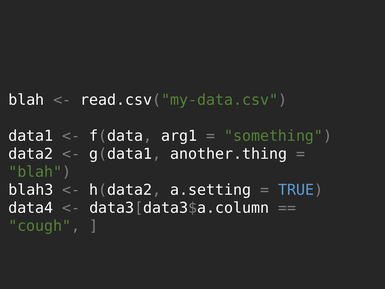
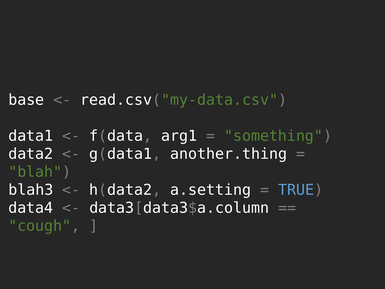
blah at (26, 100): blah -> base
